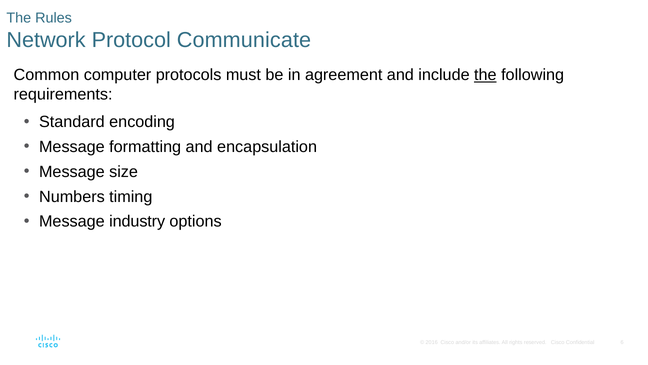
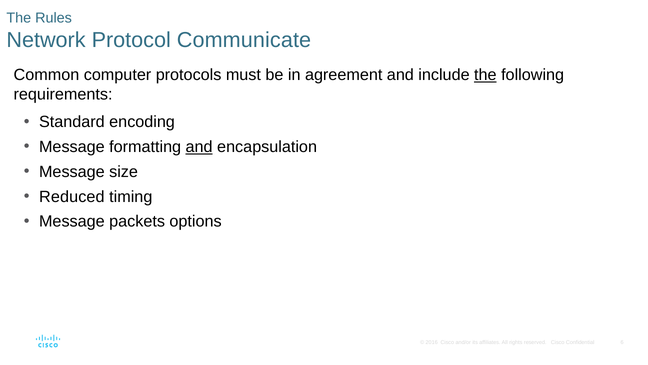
and at (199, 147) underline: none -> present
Numbers: Numbers -> Reduced
industry: industry -> packets
